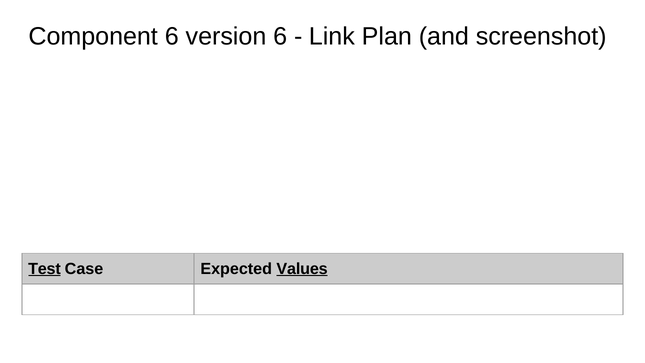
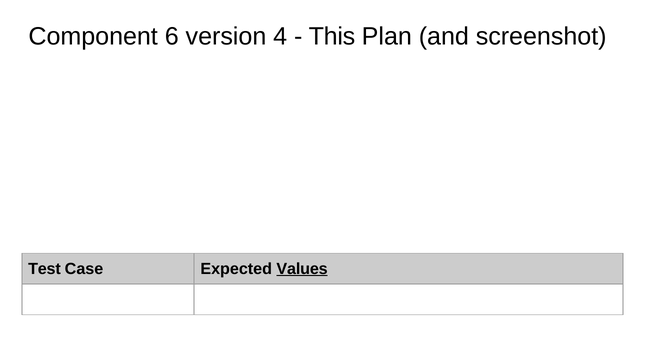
version 6: 6 -> 4
Link: Link -> This
Test underline: present -> none
